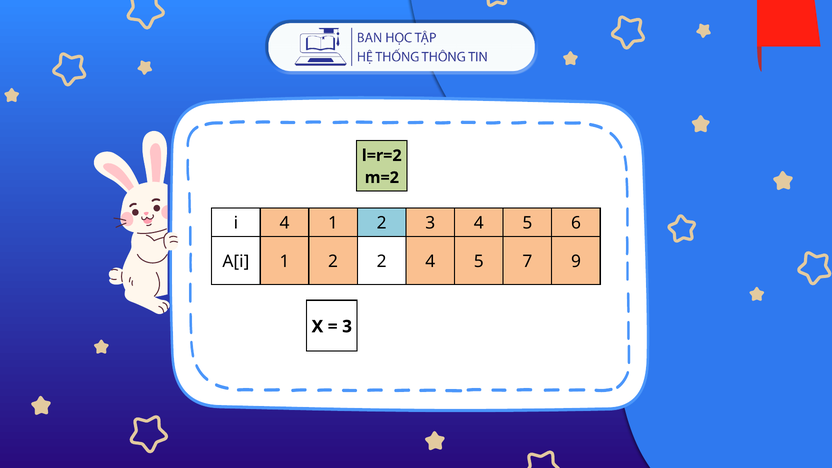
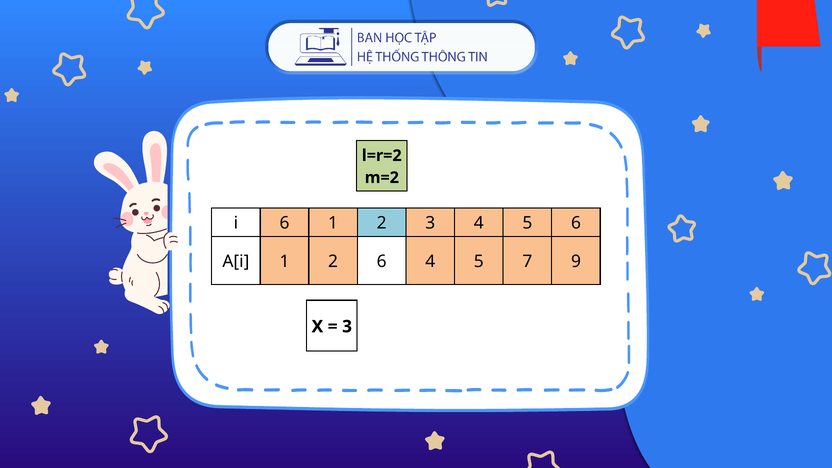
i 4: 4 -> 6
2 2: 2 -> 6
